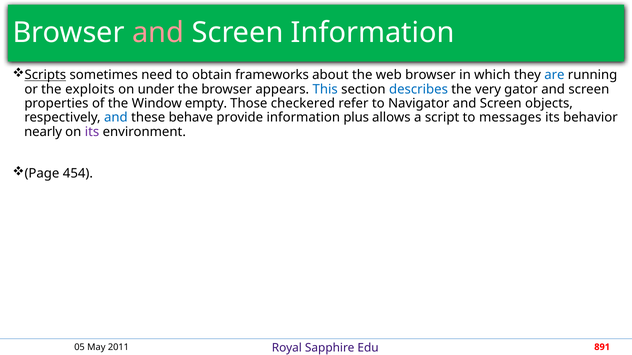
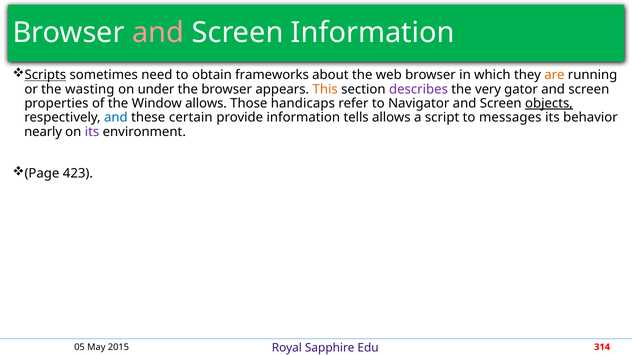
are colour: blue -> orange
exploits: exploits -> wasting
This colour: blue -> orange
describes colour: blue -> purple
Window empty: empty -> allows
checkered: checkered -> handicaps
objects underline: none -> present
behave: behave -> certain
plus: plus -> tells
454: 454 -> 423
2011: 2011 -> 2015
891: 891 -> 314
